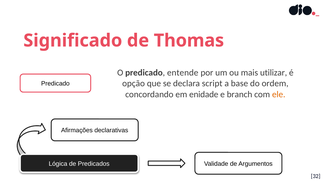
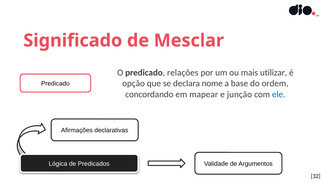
Thomas: Thomas -> Mesclar
entende: entende -> relações
script: script -> nome
enidade: enidade -> mapear
branch: branch -> junção
ele colour: orange -> blue
